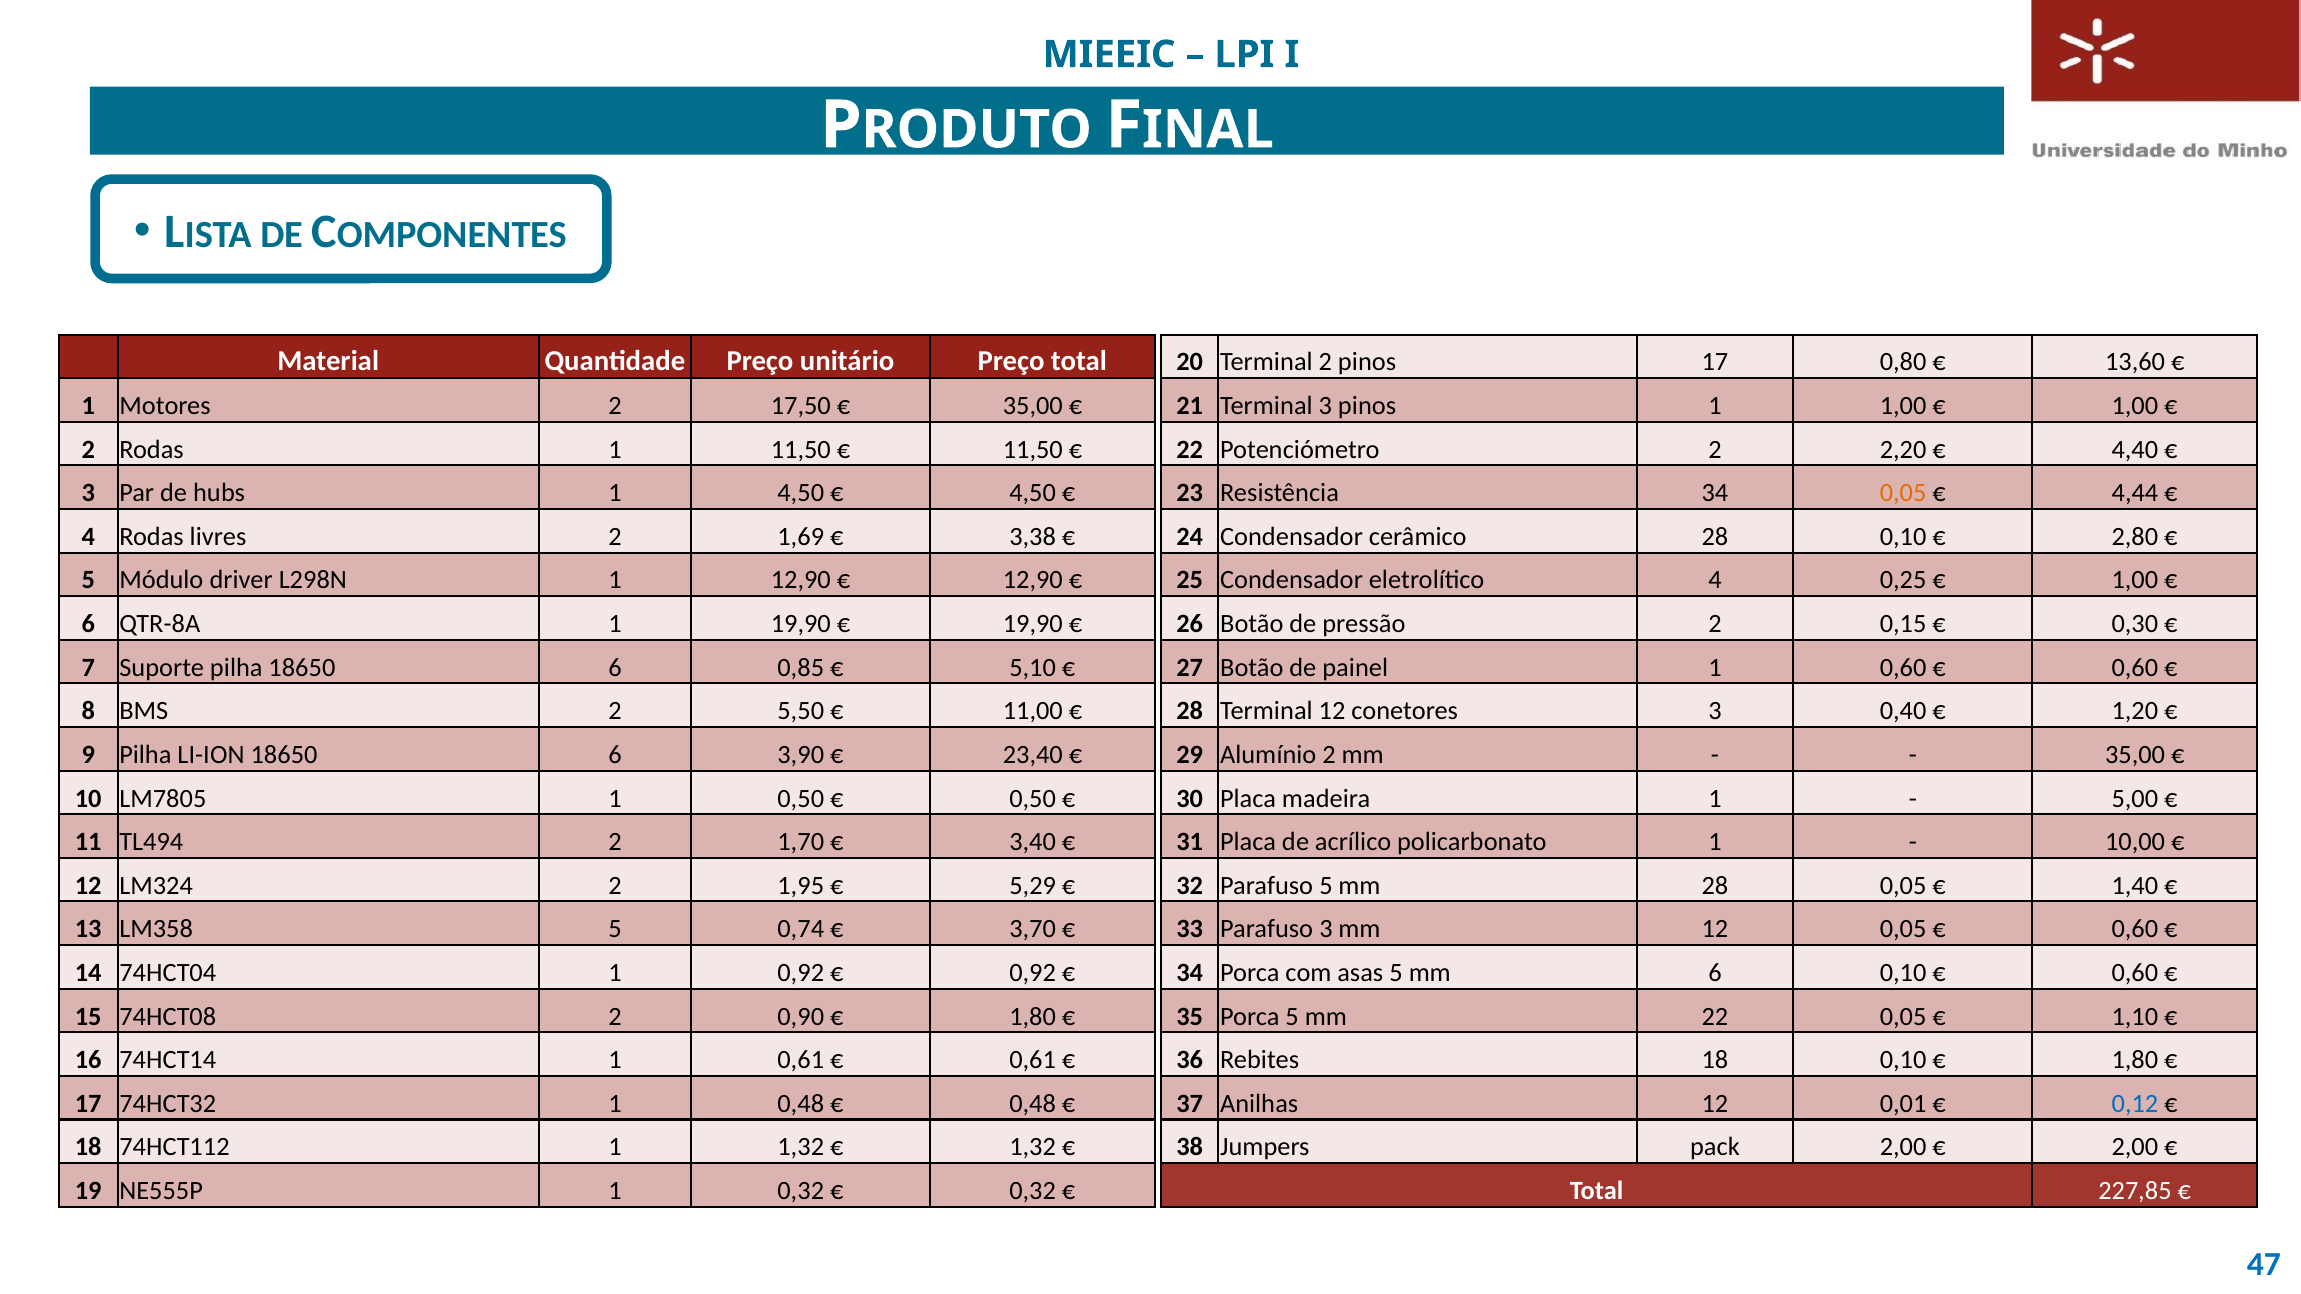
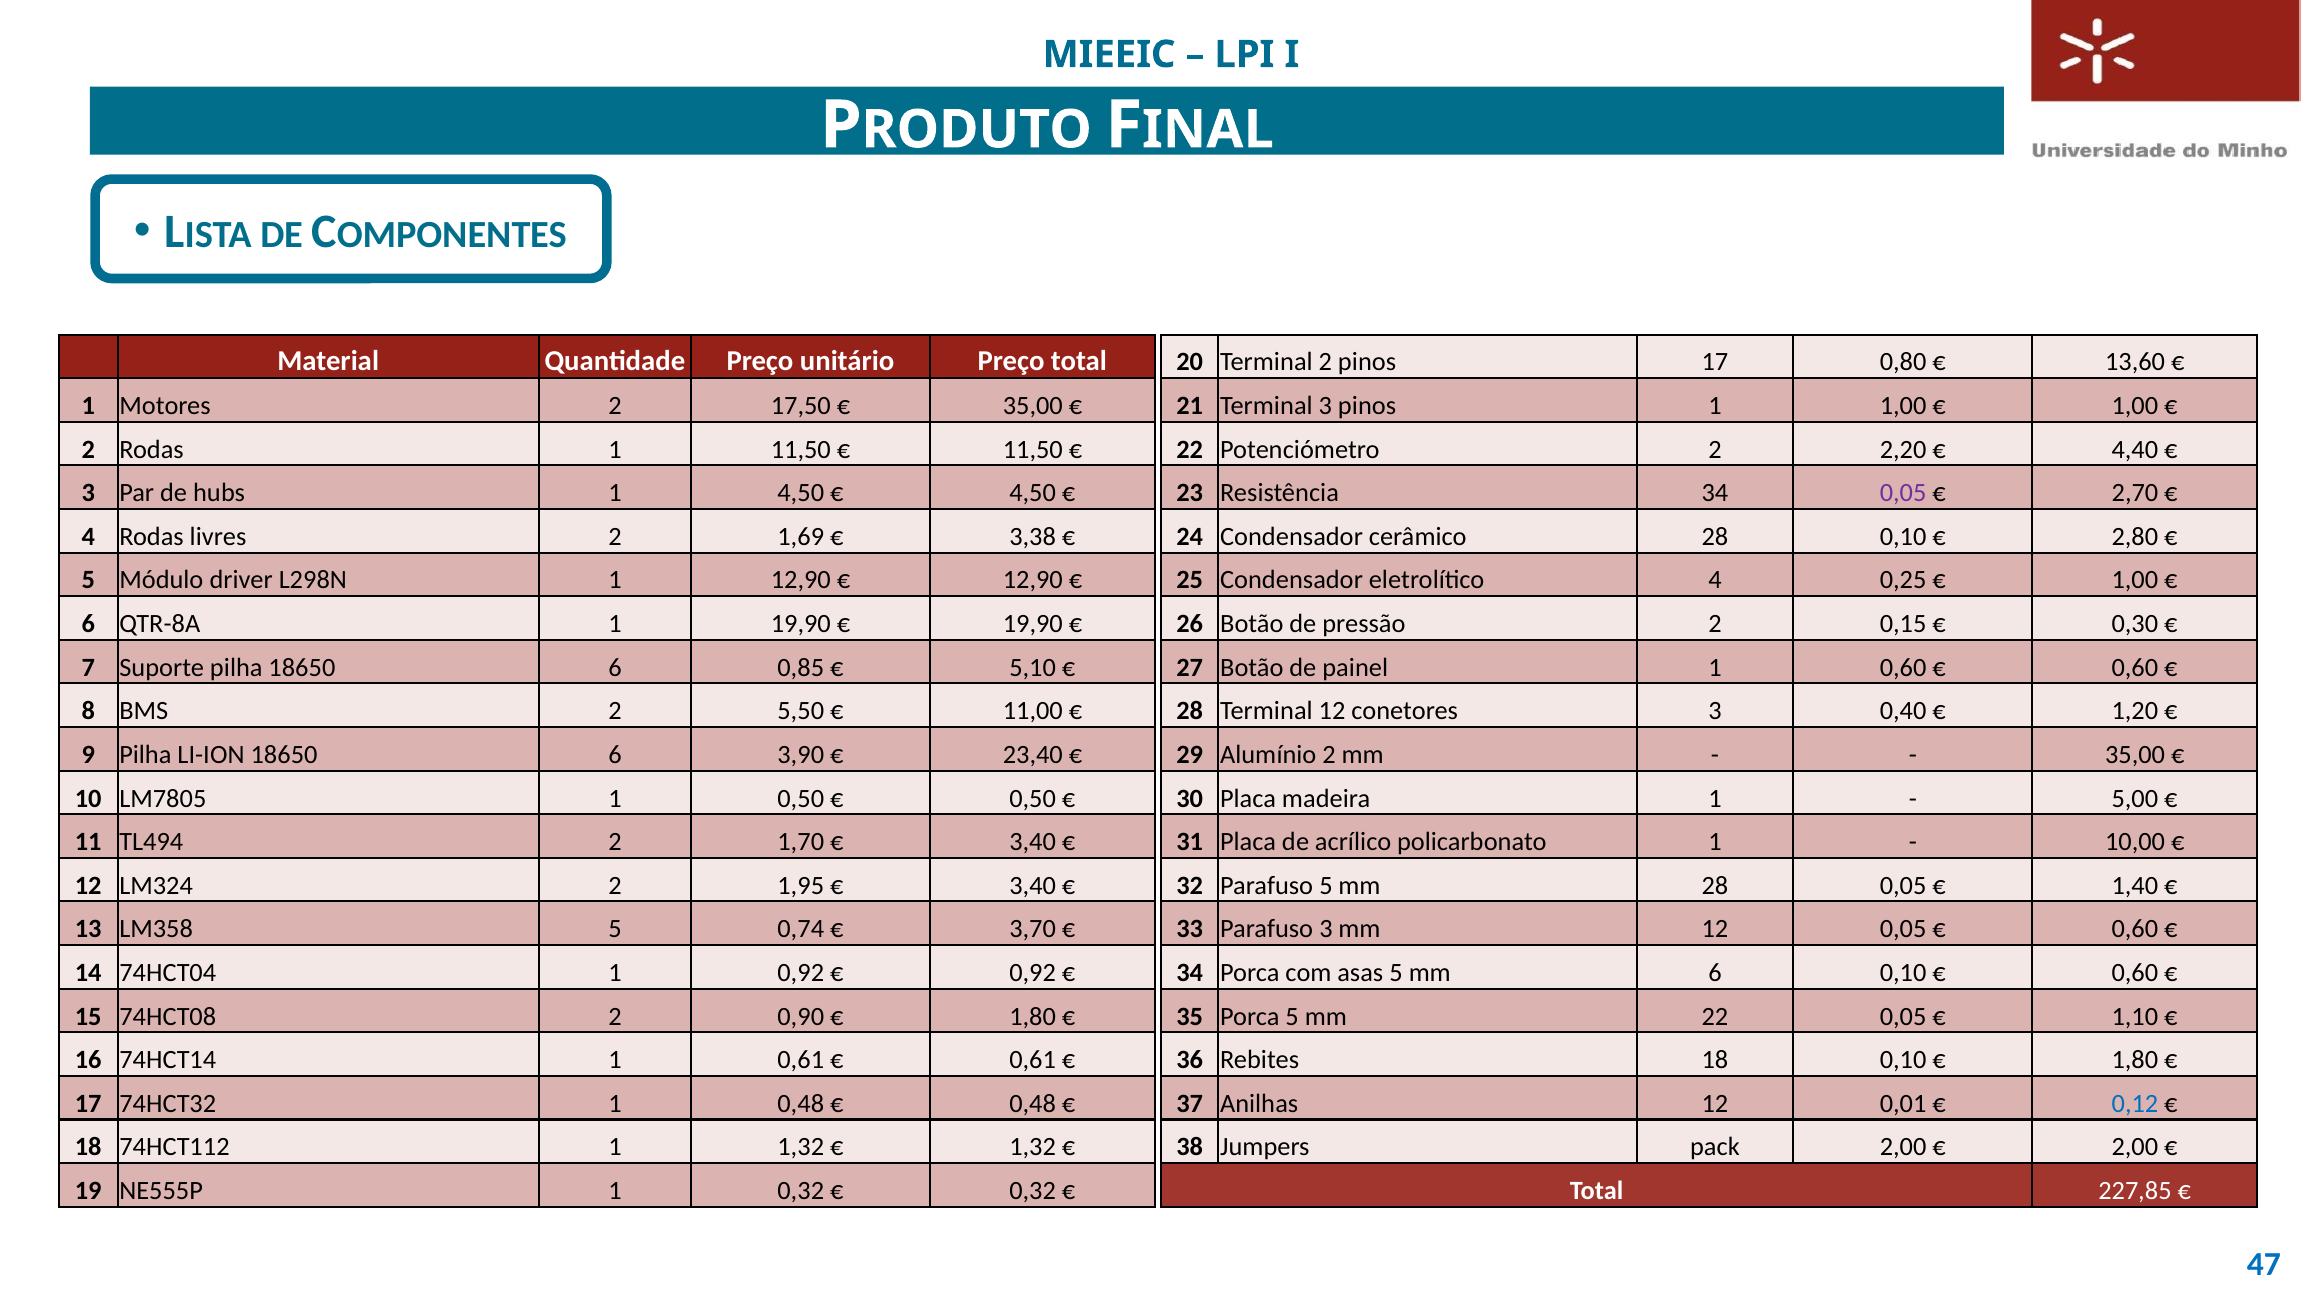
0,05 at (1903, 493) colour: orange -> purple
4,44: 4,44 -> 2,70
5,29 at (1033, 886): 5,29 -> 3,40
